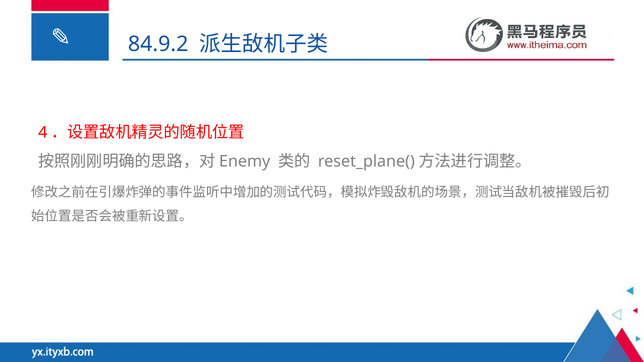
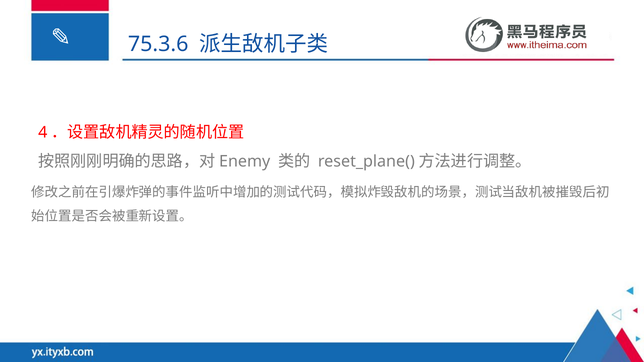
84.9.2: 84.9.2 -> 75.3.6
